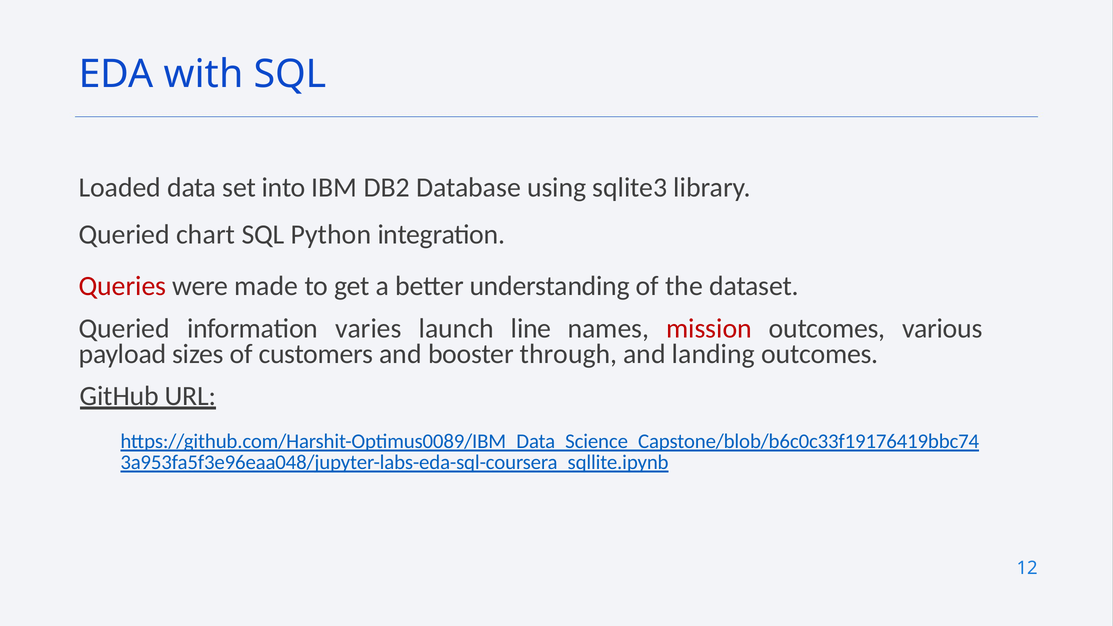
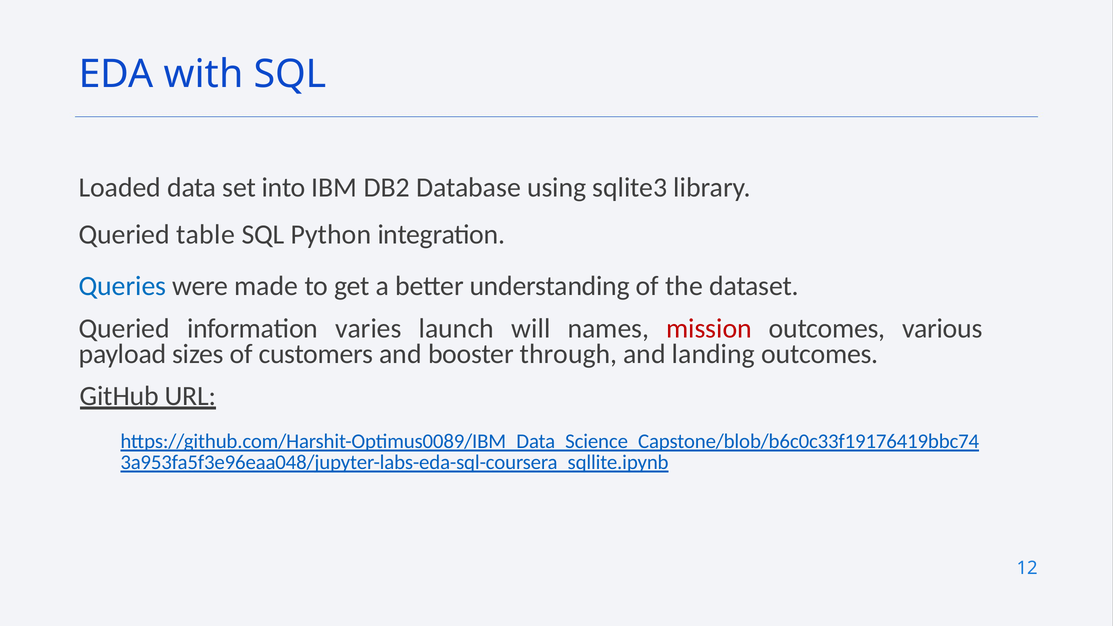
chart: chart -> table
Queries colour: red -> blue
line: line -> will
